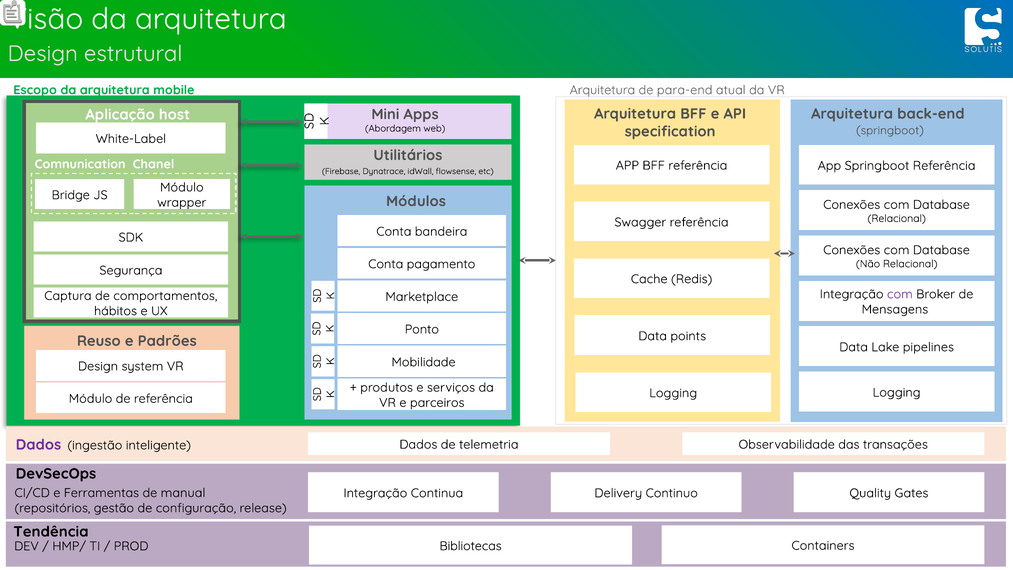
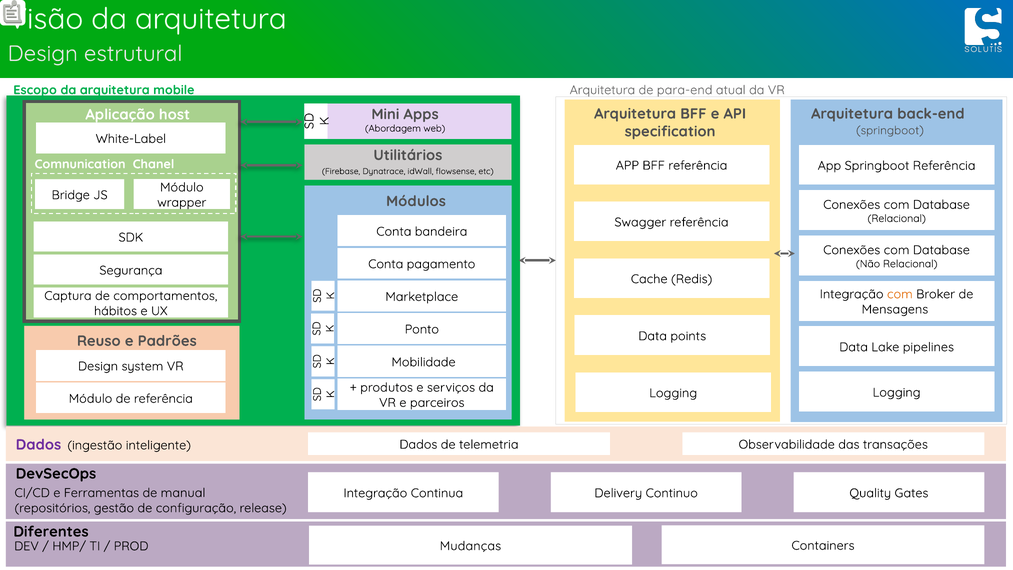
com at (900, 294) colour: purple -> orange
Tendência: Tendência -> Diferentes
Bibliotecas: Bibliotecas -> Mudanças
